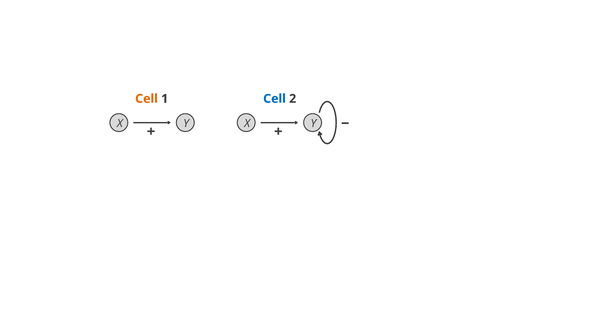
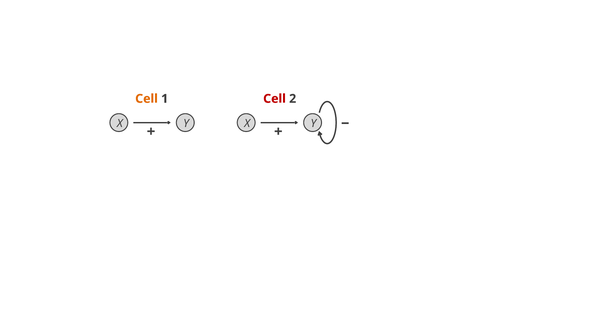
Cell at (275, 99) colour: blue -> red
